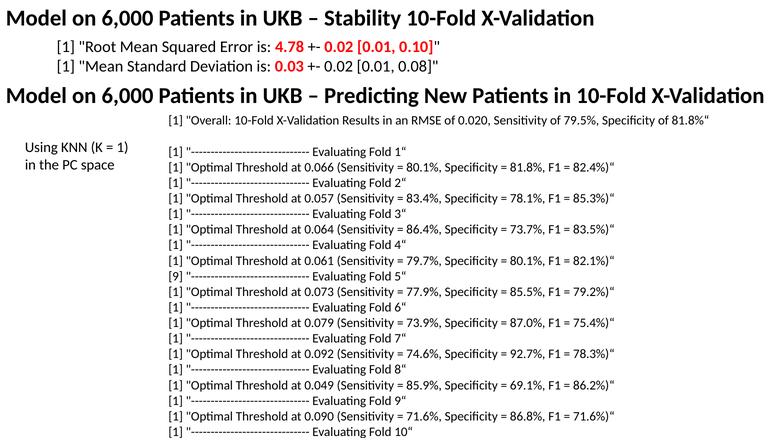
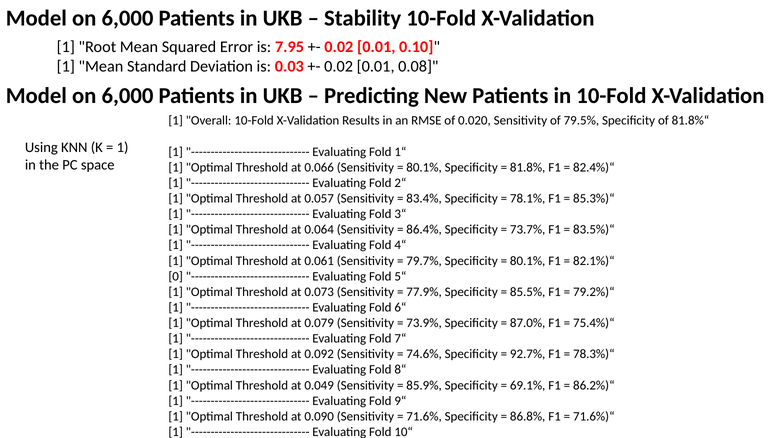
4.78: 4.78 -> 7.95
9 at (176, 276): 9 -> 0
